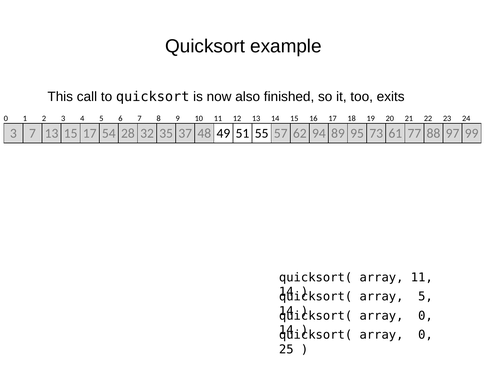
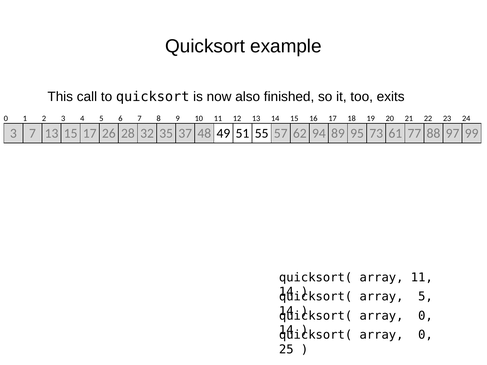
54: 54 -> 26
